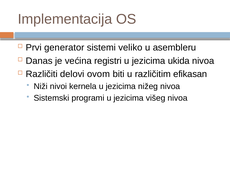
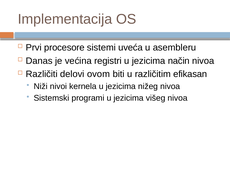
generator: generator -> procesore
veliko: veliko -> uveća
ukida: ukida -> način
